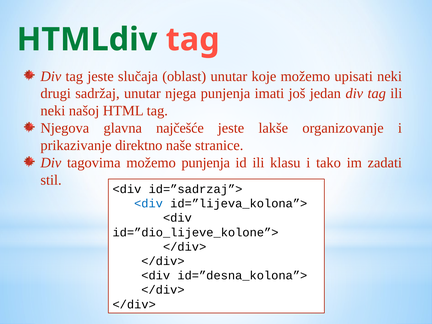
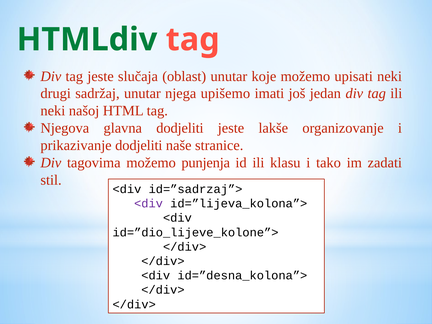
njega punjenja: punjenja -> upišemo
glavna najčešće: najčešće -> dodjeliti
prikazivanje direktno: direktno -> dodjeliti
<div at (149, 204) colour: blue -> purple
